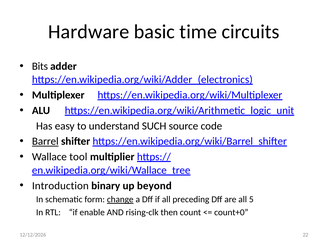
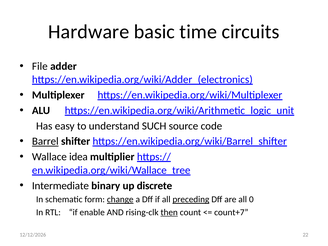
Bits: Bits -> File
tool: tool -> idea
Introduction: Introduction -> Intermediate
beyond: beyond -> discrete
preceding underline: none -> present
5: 5 -> 0
then underline: none -> present
count+0: count+0 -> count+7
